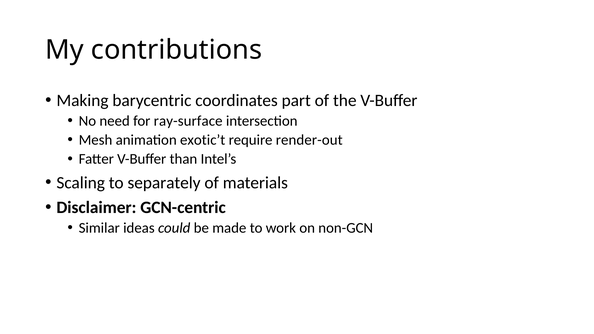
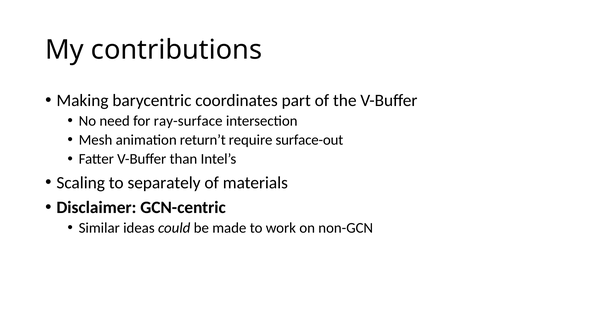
exotic’t: exotic’t -> return’t
render-out: render-out -> surface-out
